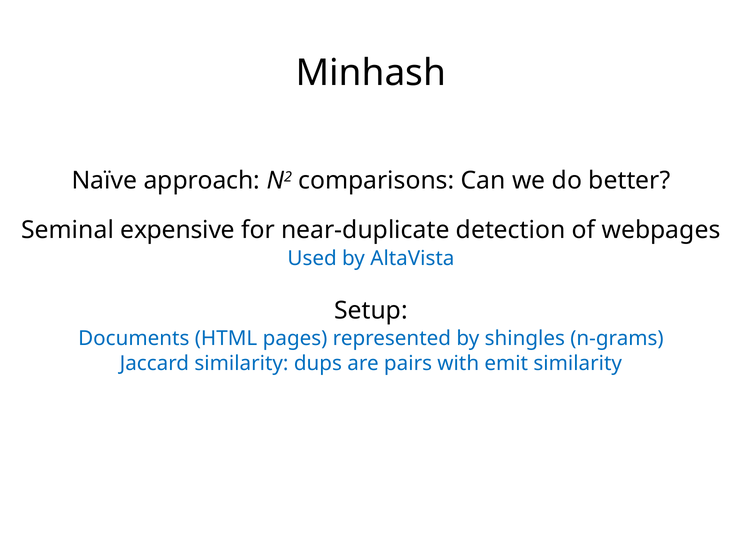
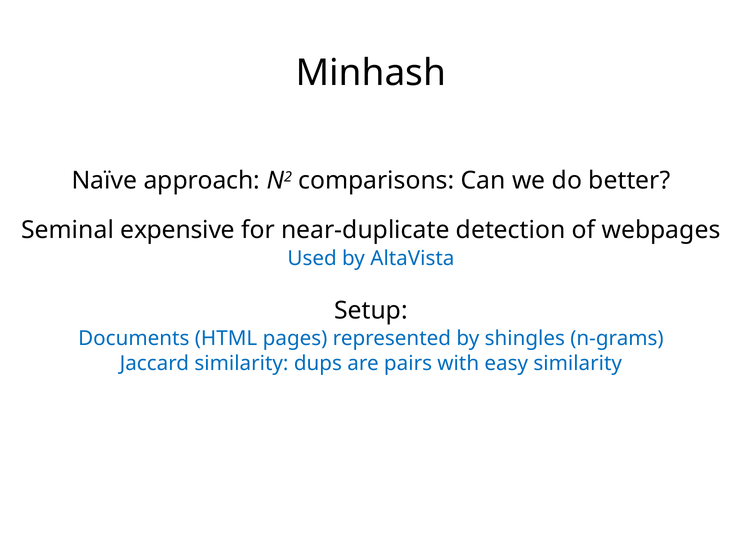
emit: emit -> easy
